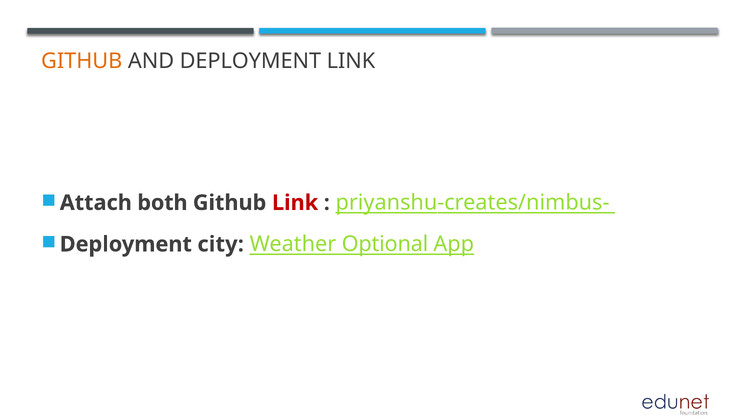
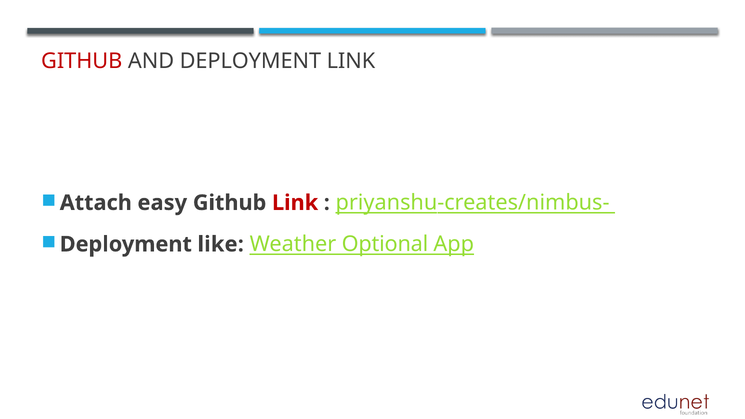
GITHUB at (82, 61) colour: orange -> red
both: both -> easy
city: city -> like
